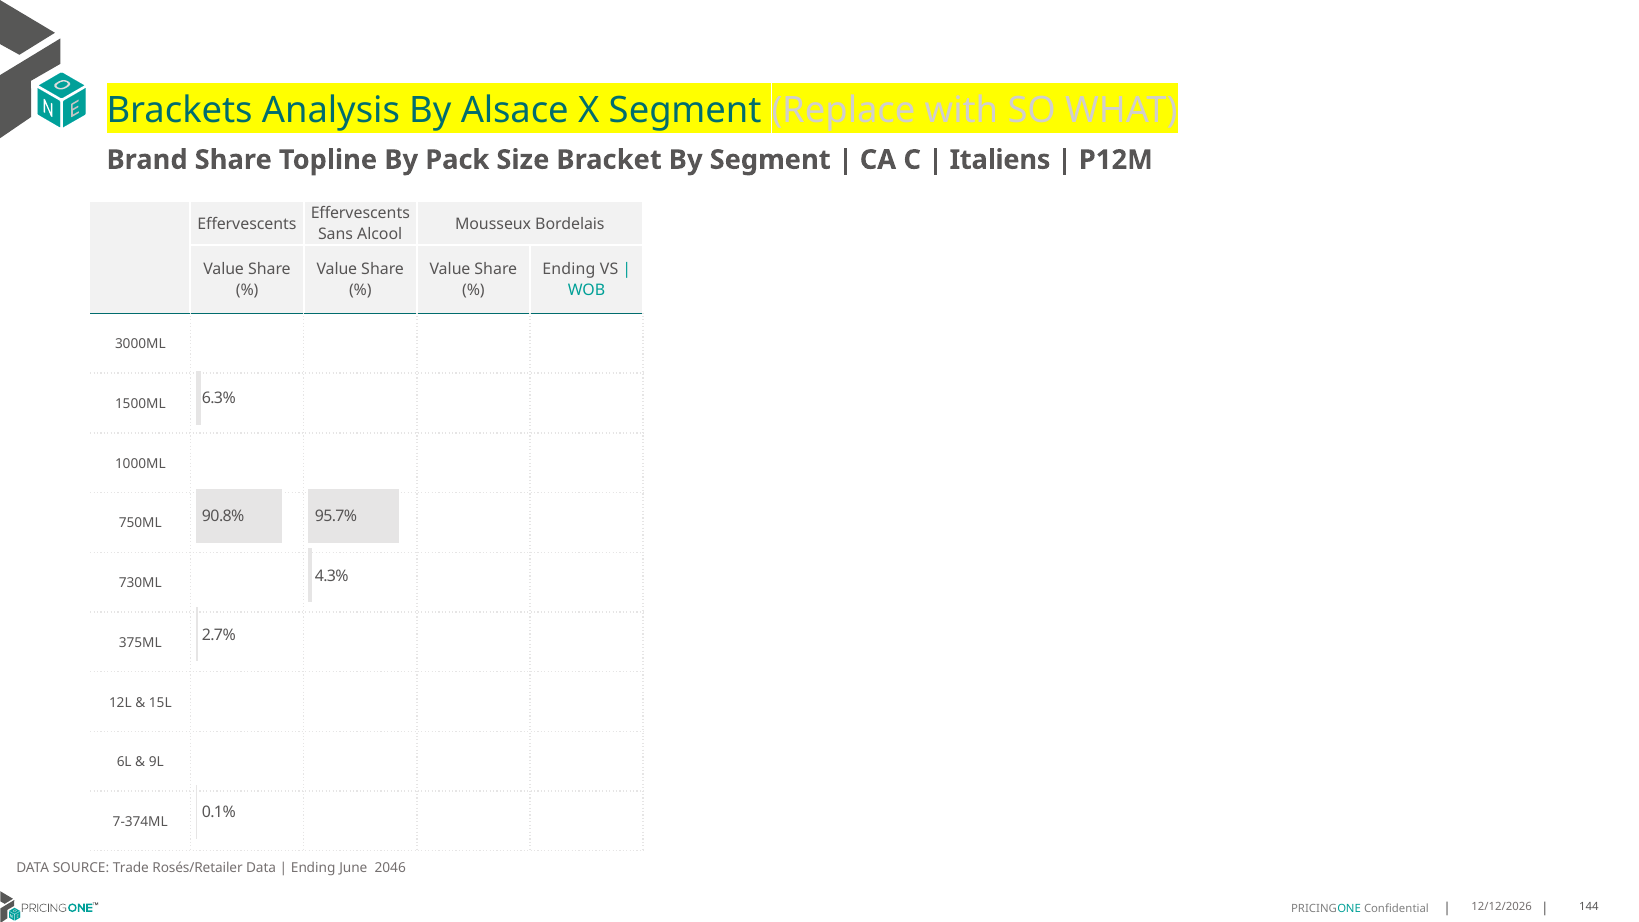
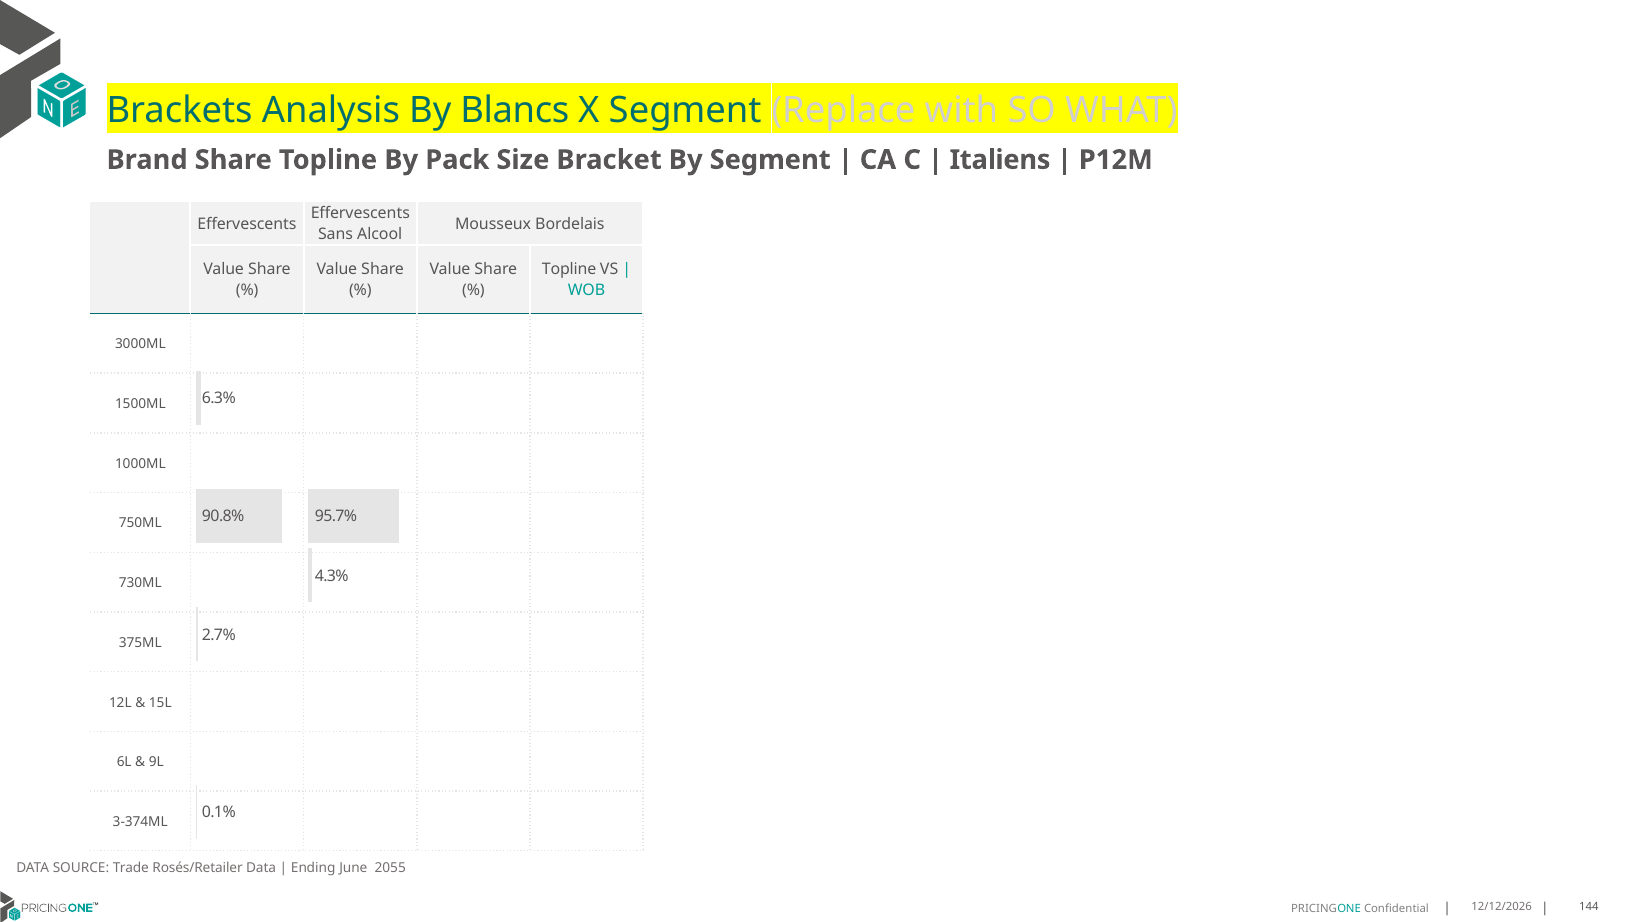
Alsace: Alsace -> Blancs
Ending at (569, 269): Ending -> Topline
7-374ML: 7-374ML -> 3-374ML
2046: 2046 -> 2055
